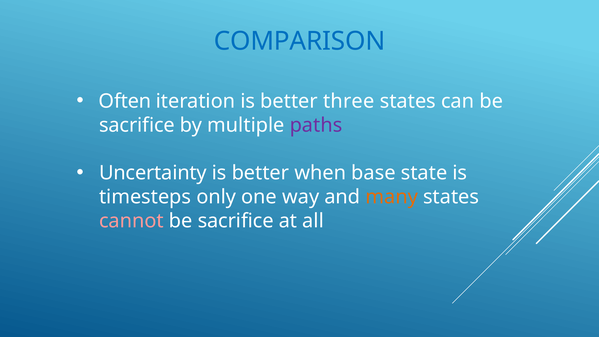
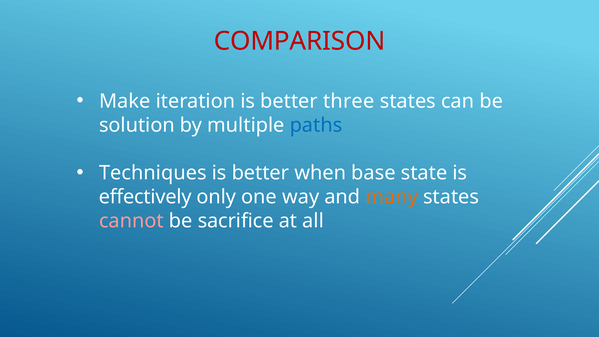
COMPARISON colour: blue -> red
Often: Often -> Make
sacrifice at (137, 125): sacrifice -> solution
paths colour: purple -> blue
Uncertainty: Uncertainty -> Techniques
timesteps: timesteps -> effectively
